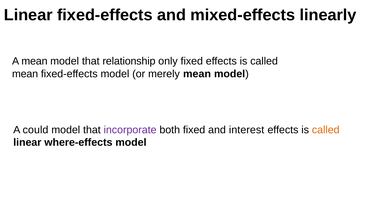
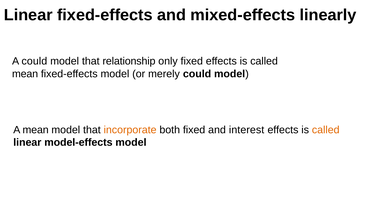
A mean: mean -> could
merely mean: mean -> could
A could: could -> mean
incorporate colour: purple -> orange
where-effects: where-effects -> model-effects
